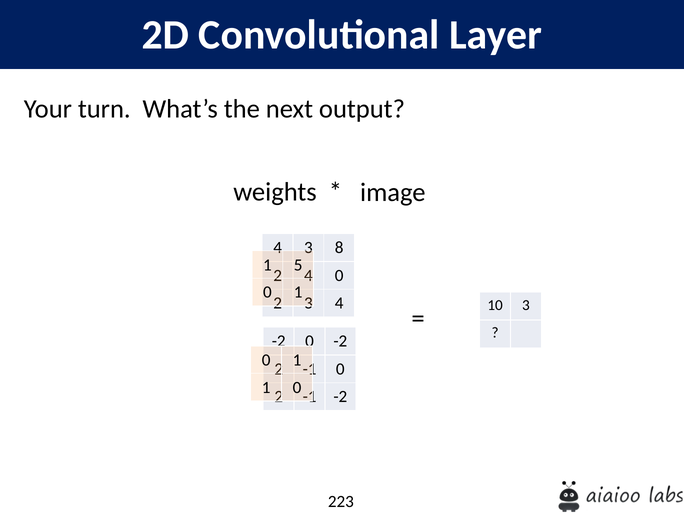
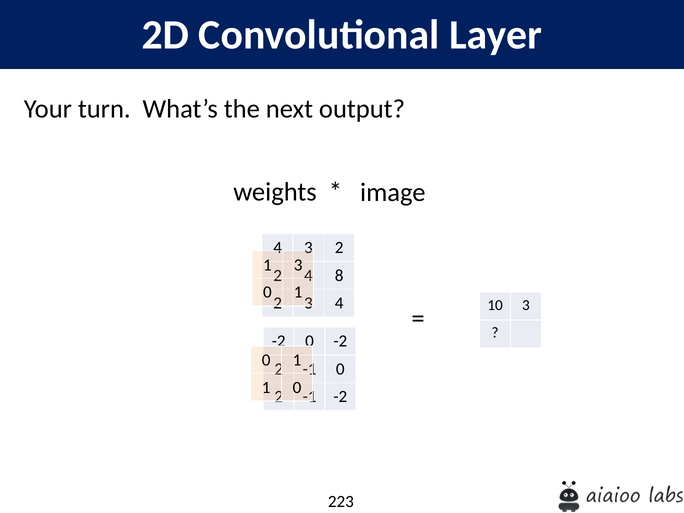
8 at (339, 248): 8 -> 2
1 5: 5 -> 3
0 at (339, 275): 0 -> 8
